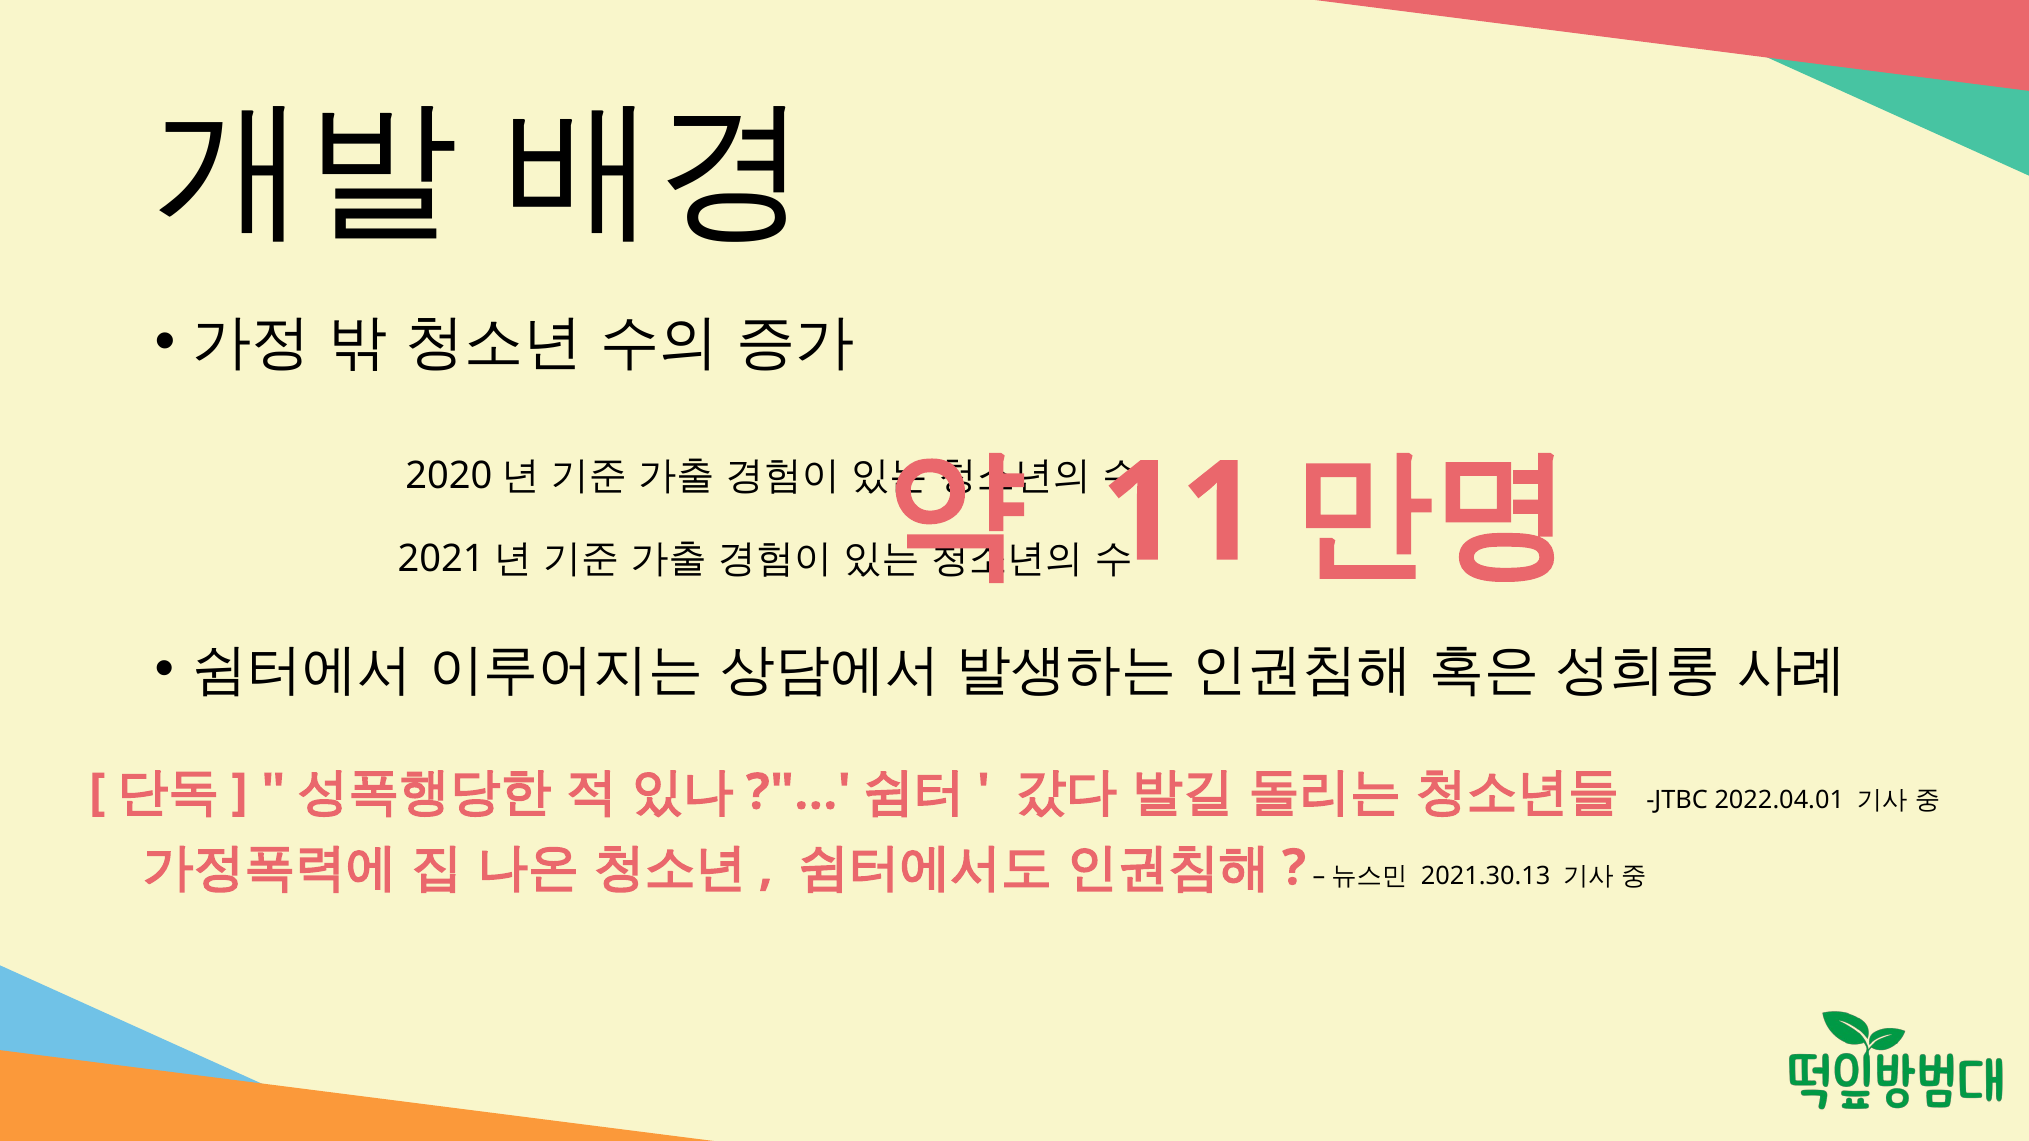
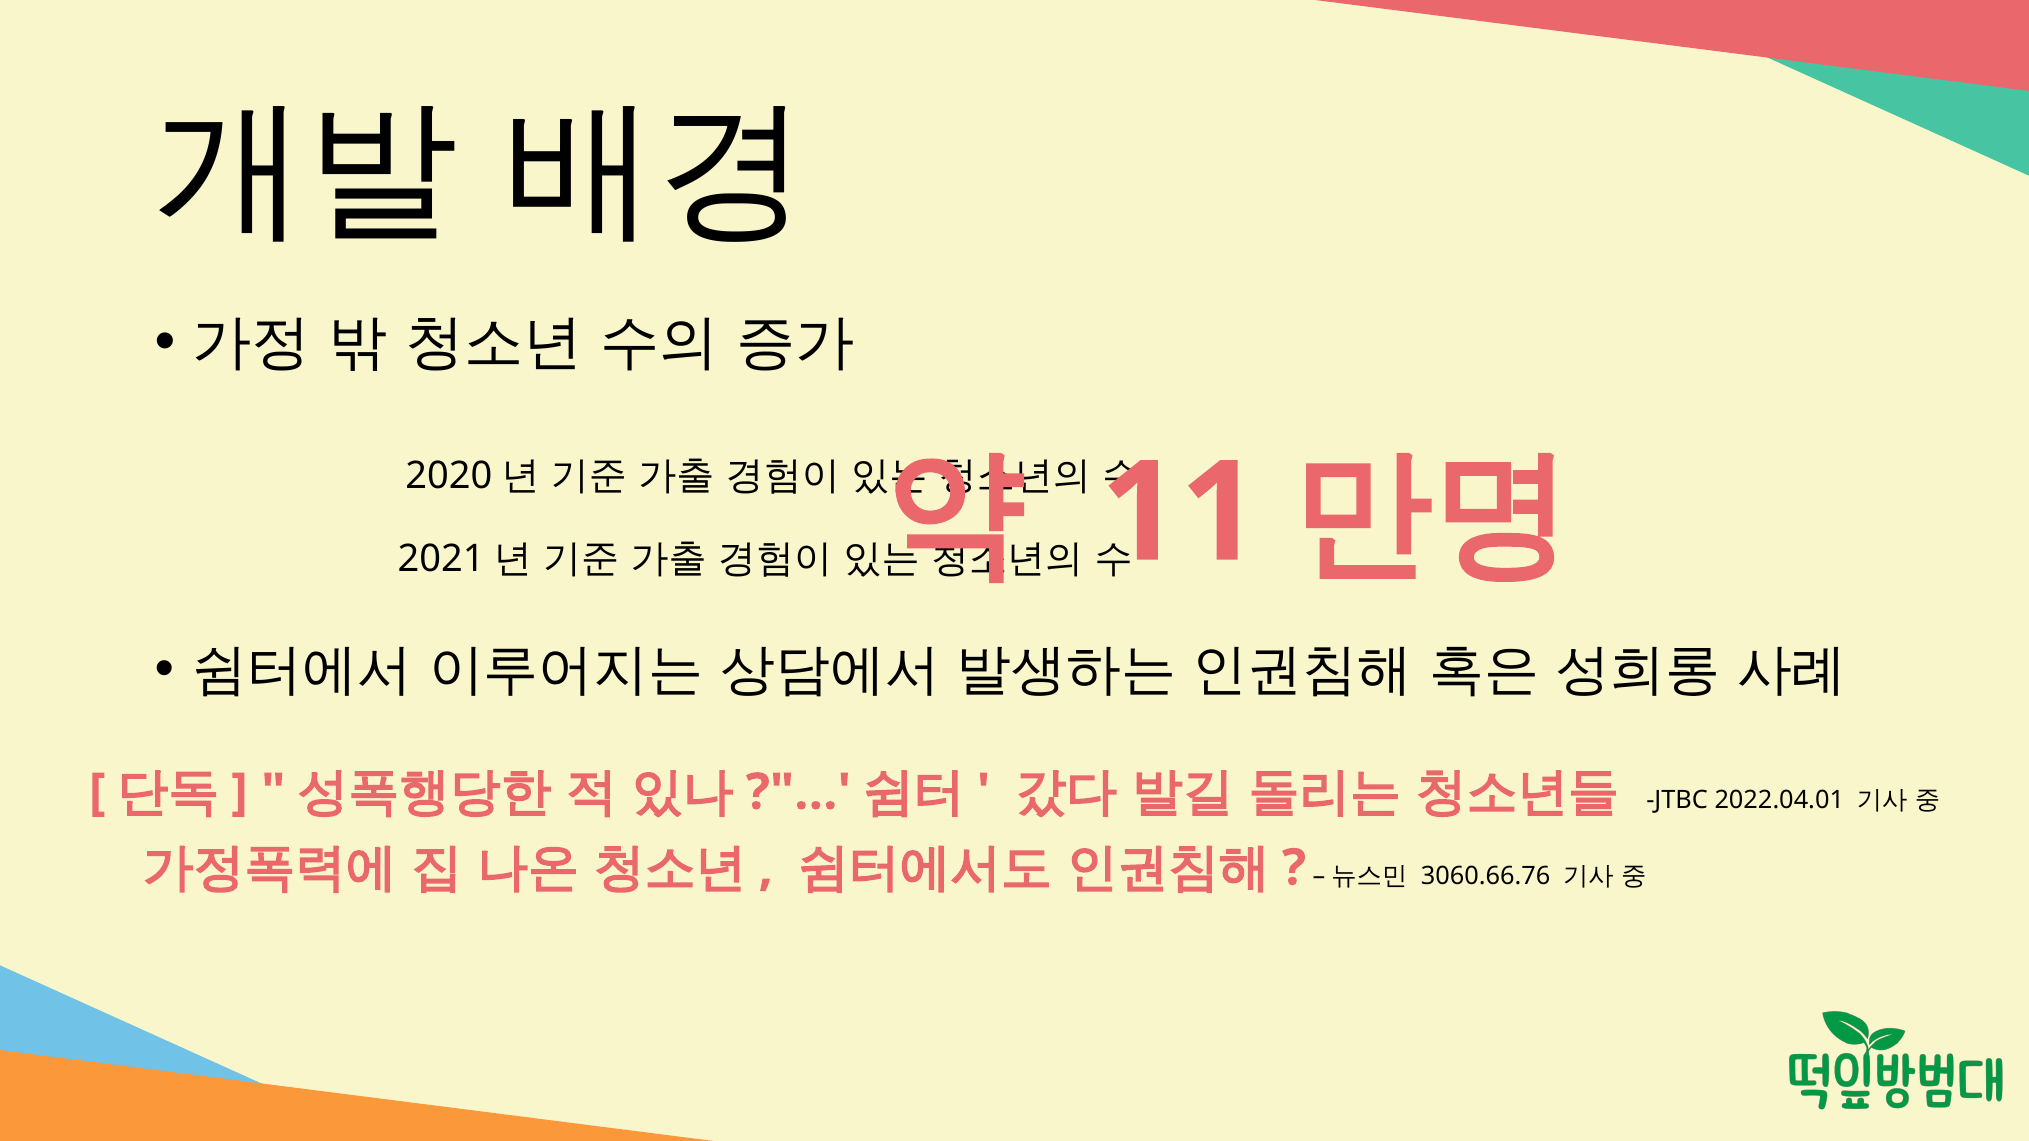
2021.30.13: 2021.30.13 -> 3060.66.76
